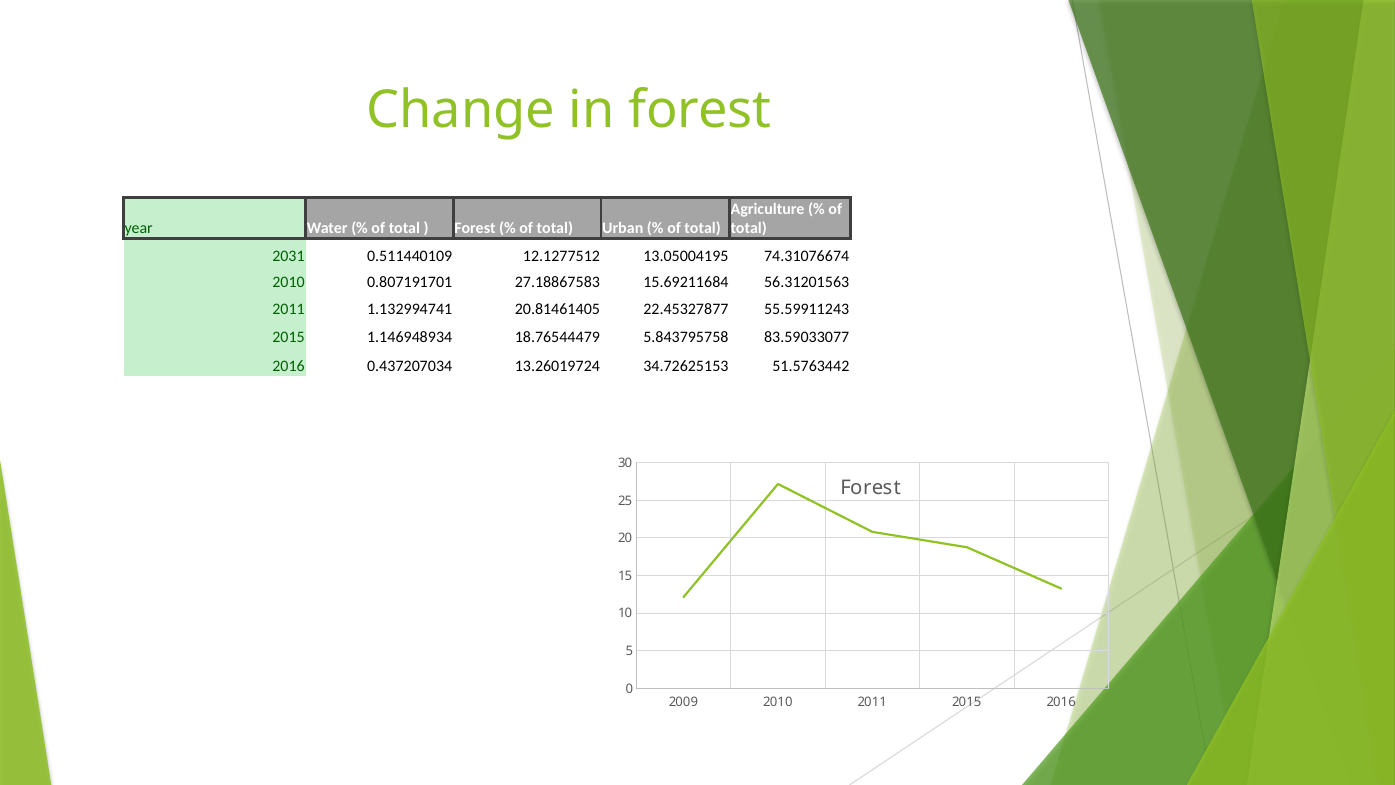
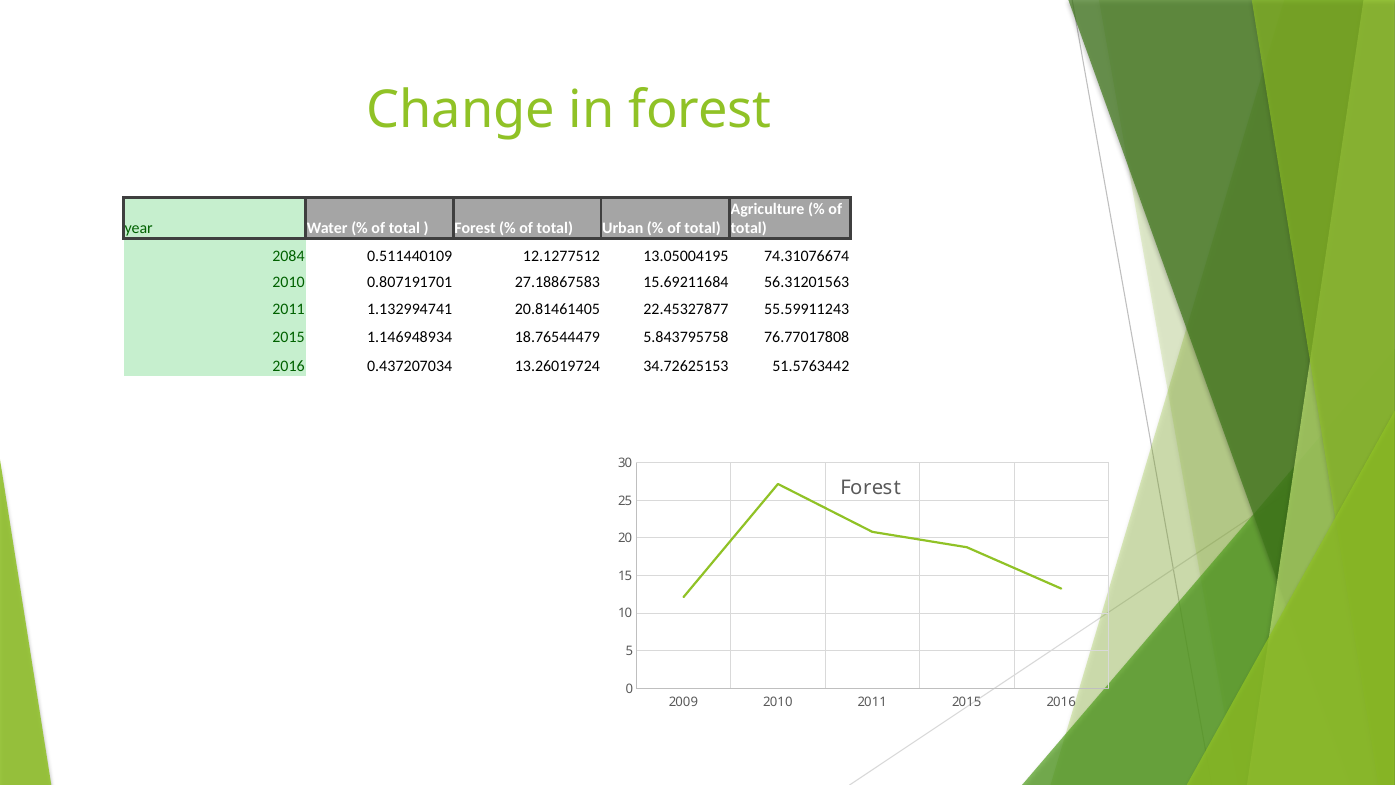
2031: 2031 -> 2084
83.59033077: 83.59033077 -> 76.77017808
